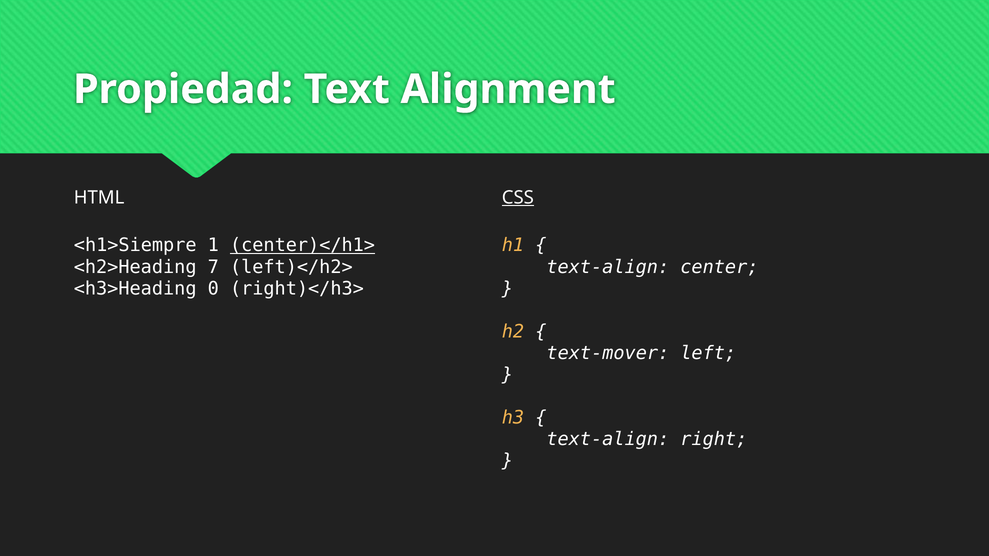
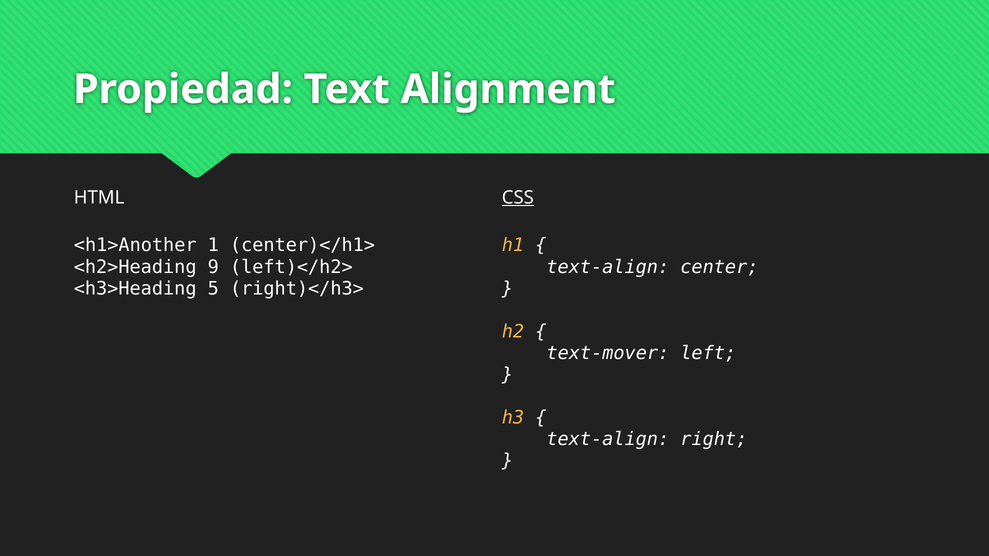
<h1>Siempre: <h1>Siempre -> <h1>Another
center)</h1> underline: present -> none
7: 7 -> 9
0: 0 -> 5
